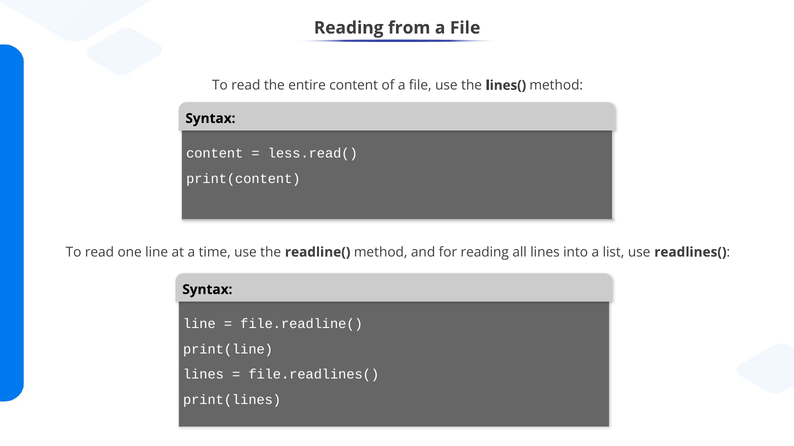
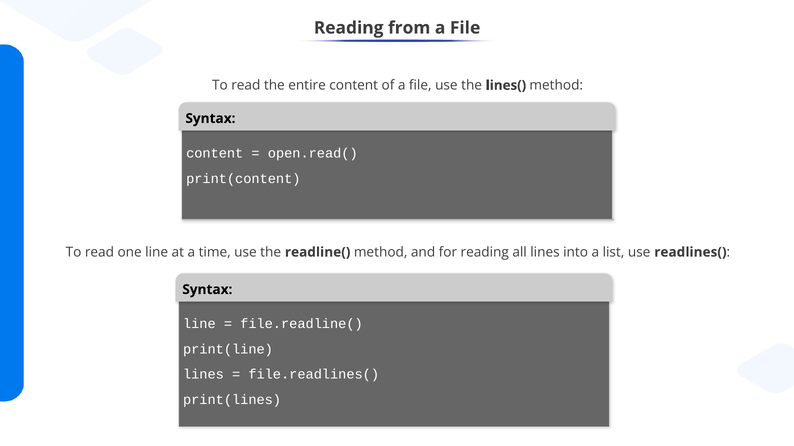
less.read(: less.read( -> open.read(
